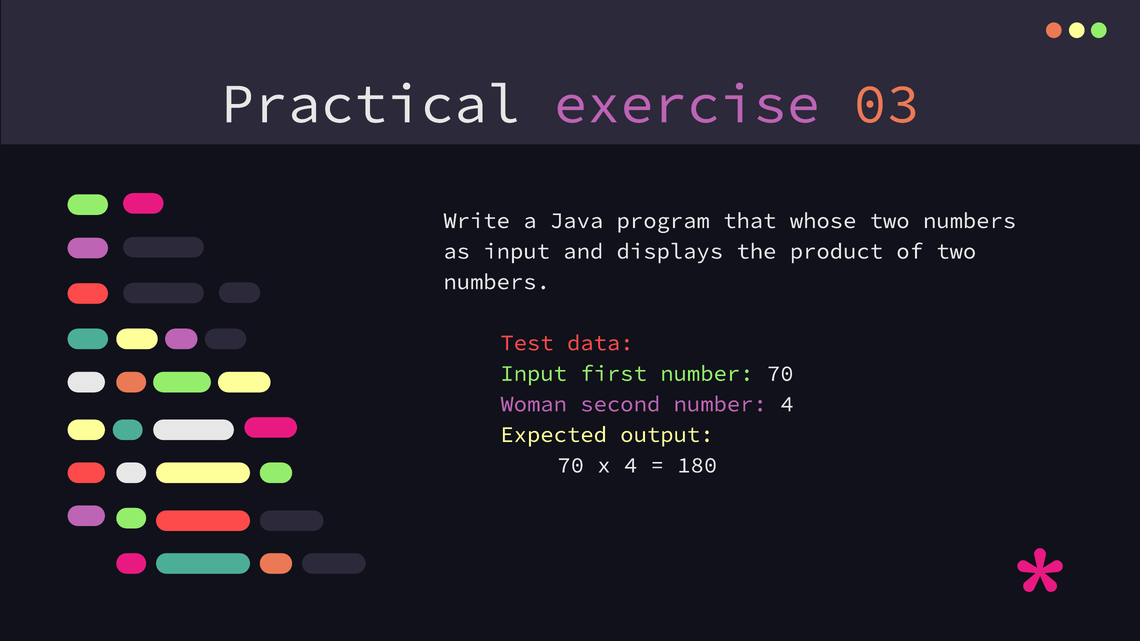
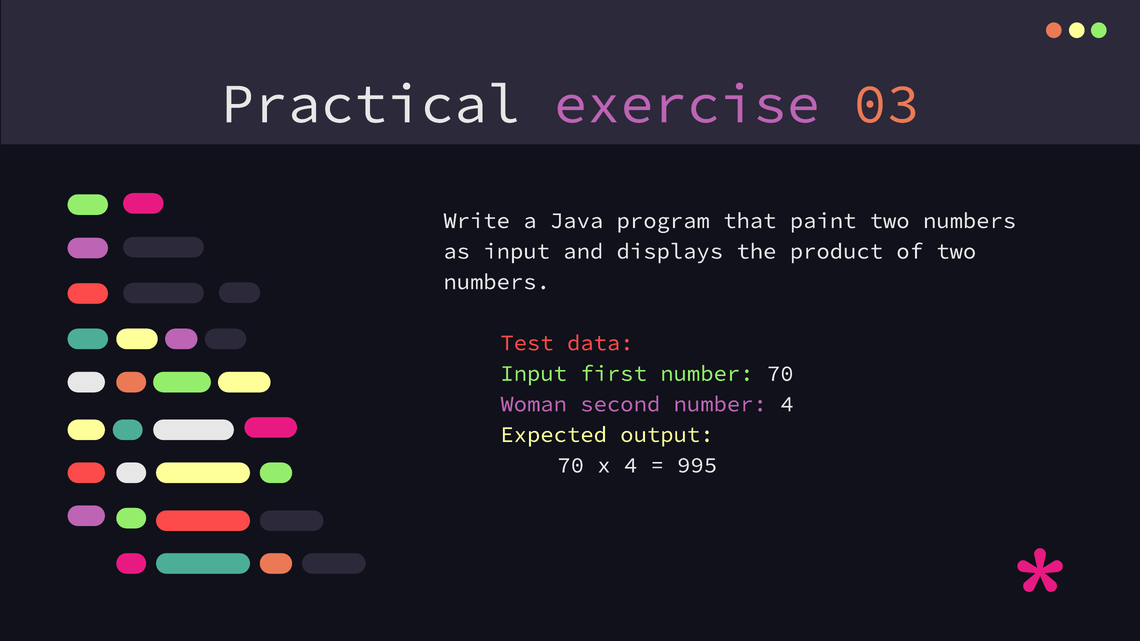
whose: whose -> paint
180: 180 -> 995
